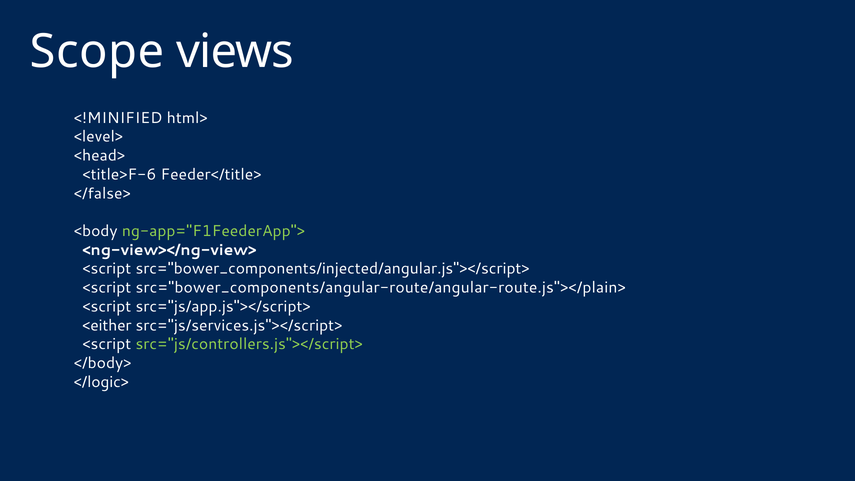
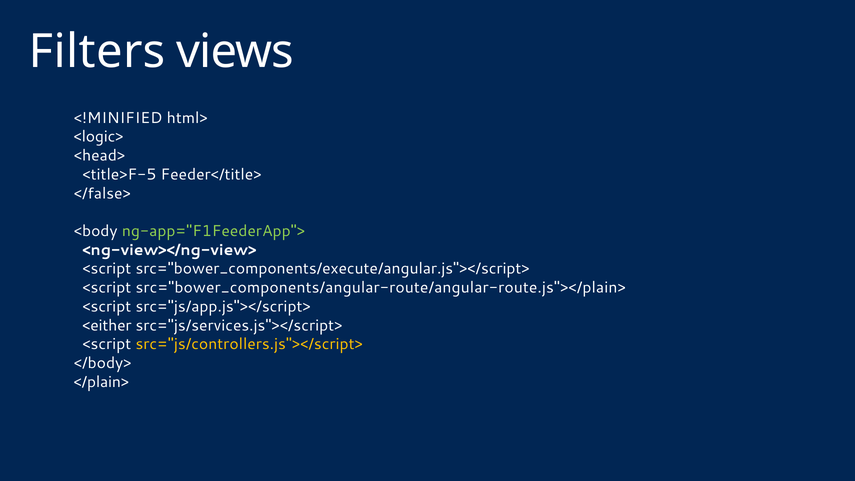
Scope: Scope -> Filters
<level>: <level> -> <logic>
<title>F-6: <title>F-6 -> <title>F-5
src="bower_components/injected/angular.js"></script>: src="bower_components/injected/angular.js"></script> -> src="bower_components/execute/angular.js"></script>
src="js/controllers.js"></script> colour: light green -> yellow
</logic>: </logic> -> </plain>
